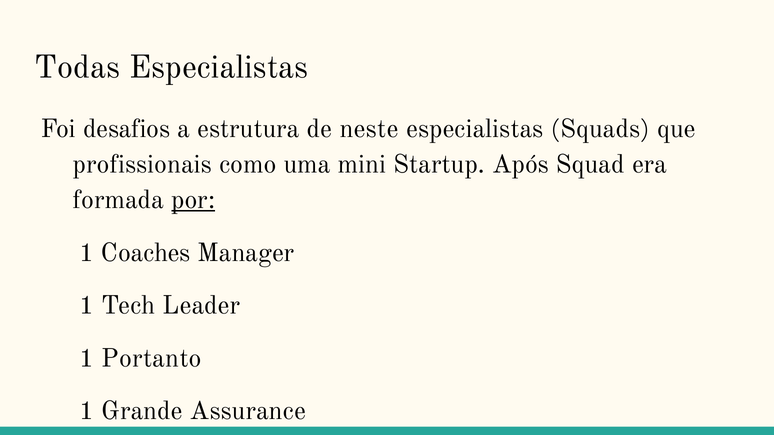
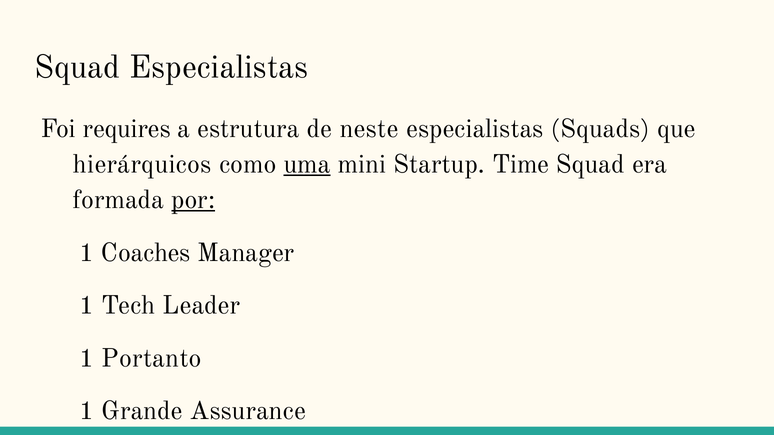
Todas at (77, 67): Todas -> Squad
desafios: desafios -> requires
profissionais: profissionais -> hierárquicos
uma underline: none -> present
Após: Após -> Time
